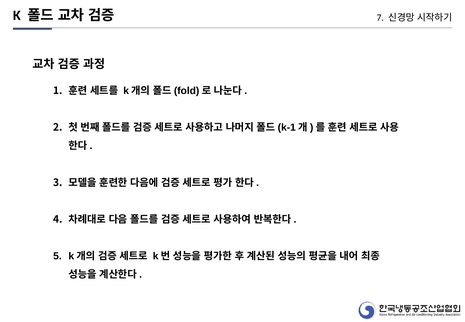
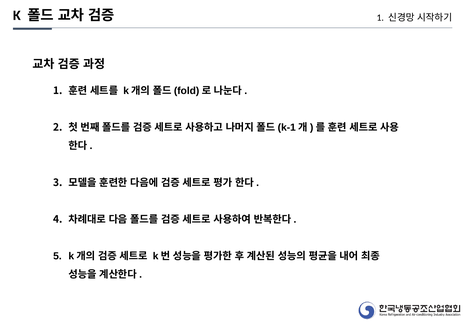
7 at (380, 18): 7 -> 1
